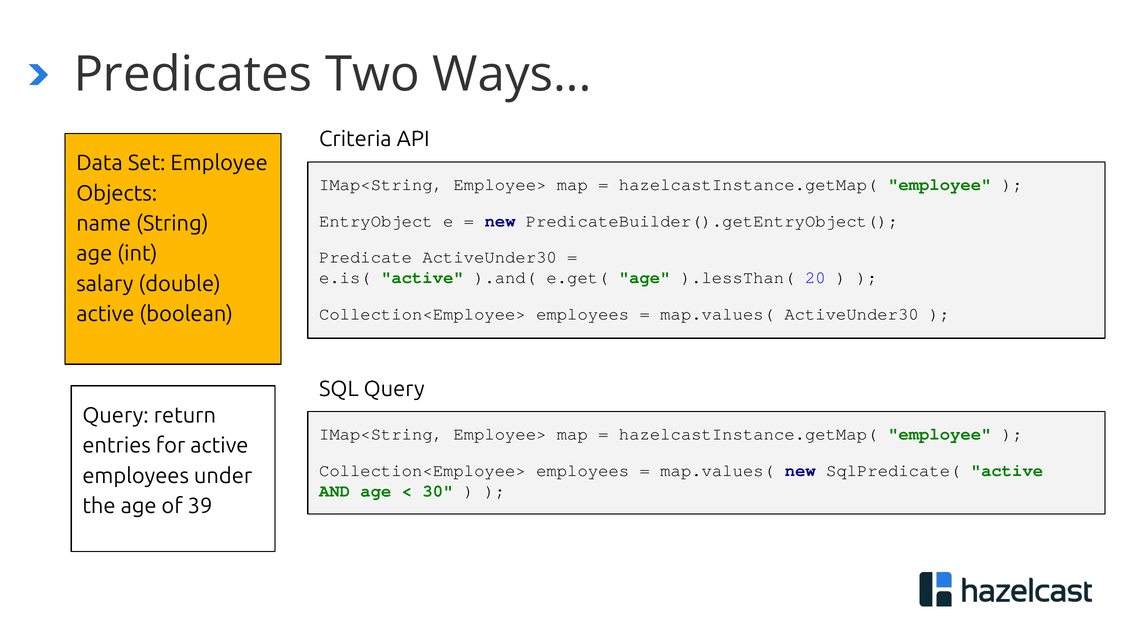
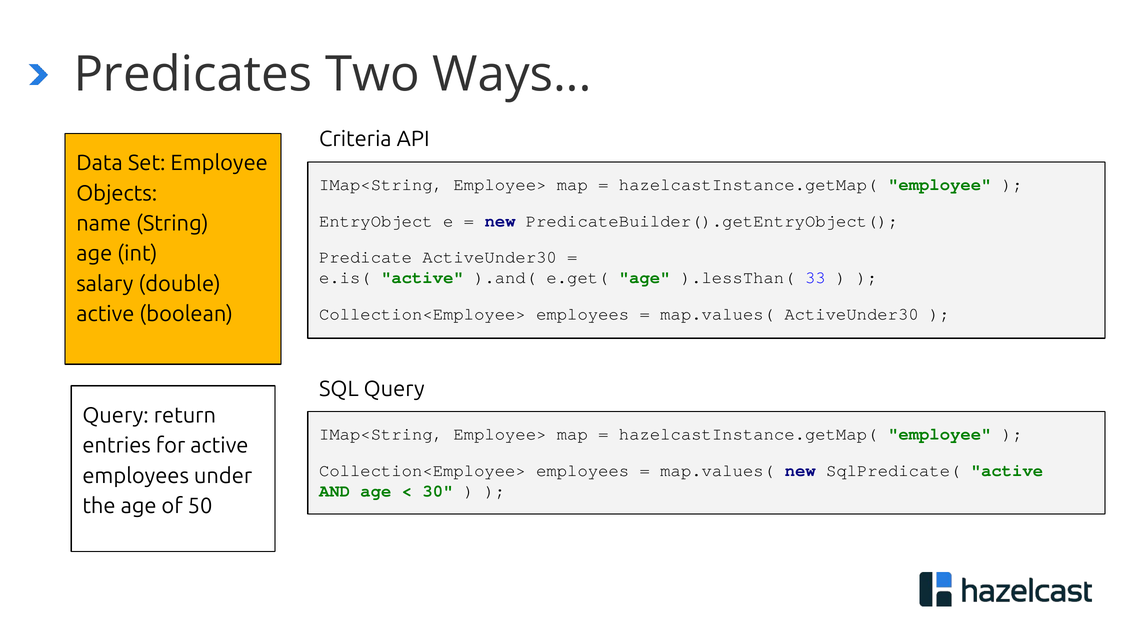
20: 20 -> 33
39: 39 -> 50
